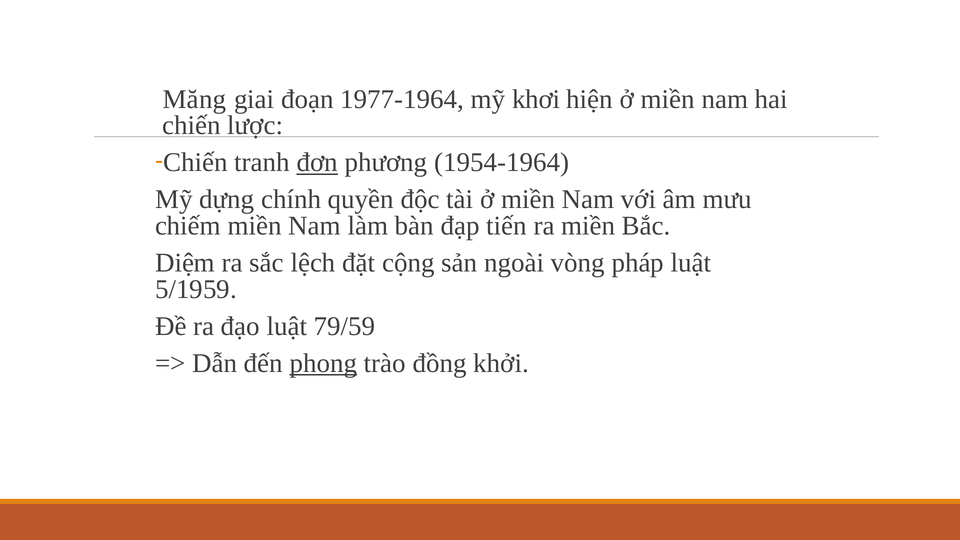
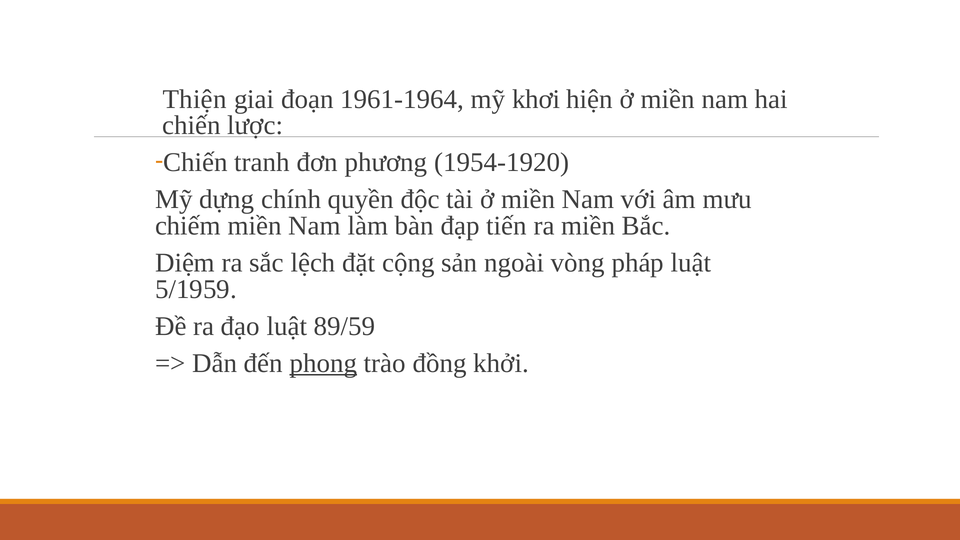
Măng: Măng -> Thiện
1977-1964: 1977-1964 -> 1961-1964
đơn underline: present -> none
1954-1964: 1954-1964 -> 1954-1920
79/59: 79/59 -> 89/59
